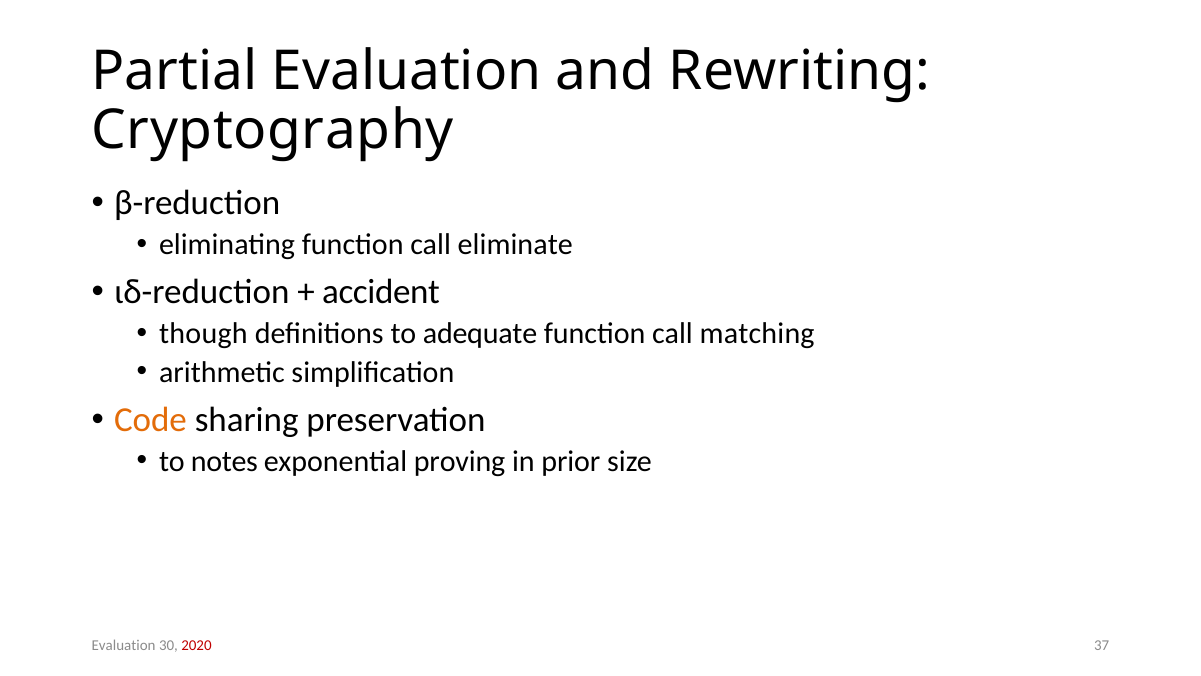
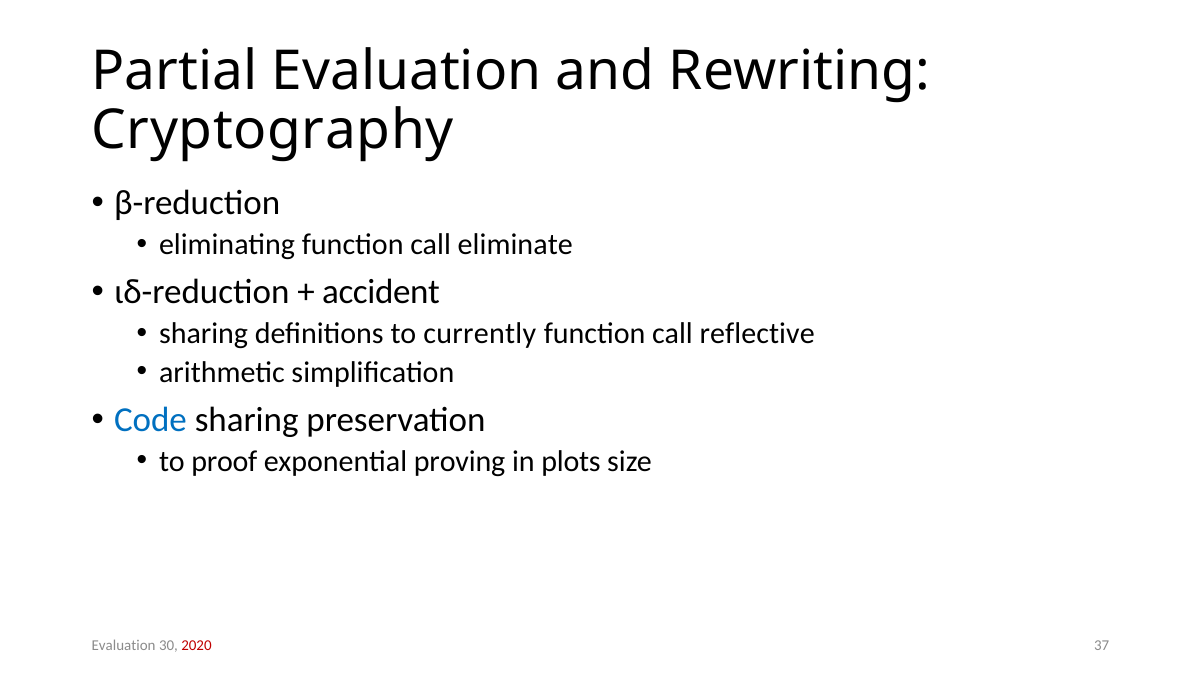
though at (203, 333): though -> sharing
adequate: adequate -> currently
matching: matching -> reflective
Code colour: orange -> blue
notes: notes -> proof
prior: prior -> plots
